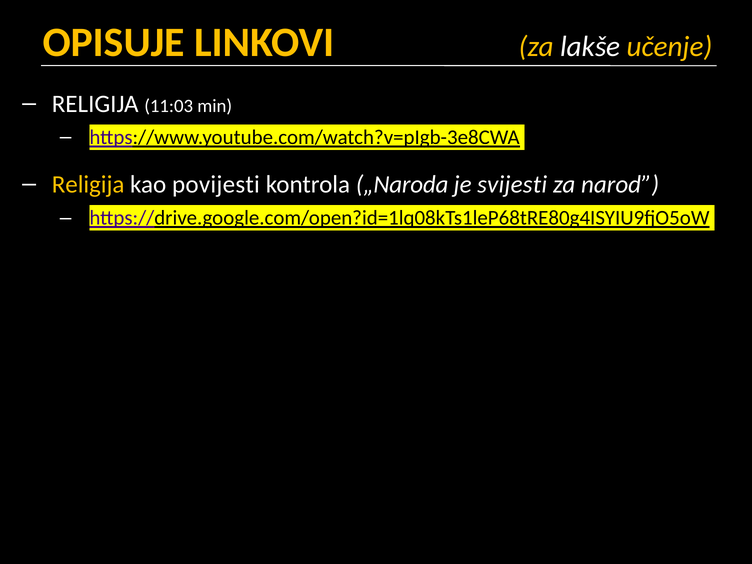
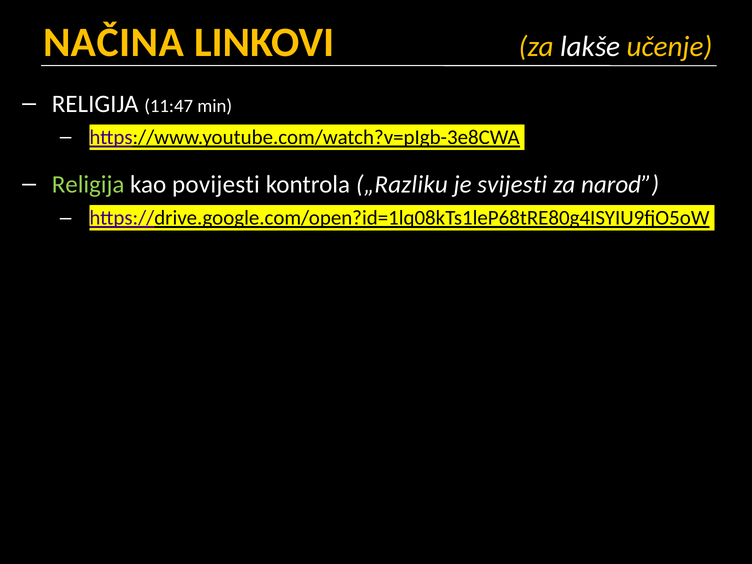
OPISUJE: OPISUJE -> NAČINA
11:03: 11:03 -> 11:47
Religija at (88, 185) colour: yellow -> light green
„Naroda: „Naroda -> „Razliku
